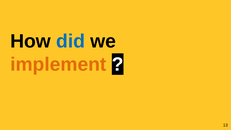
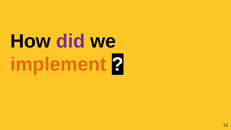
did colour: blue -> purple
